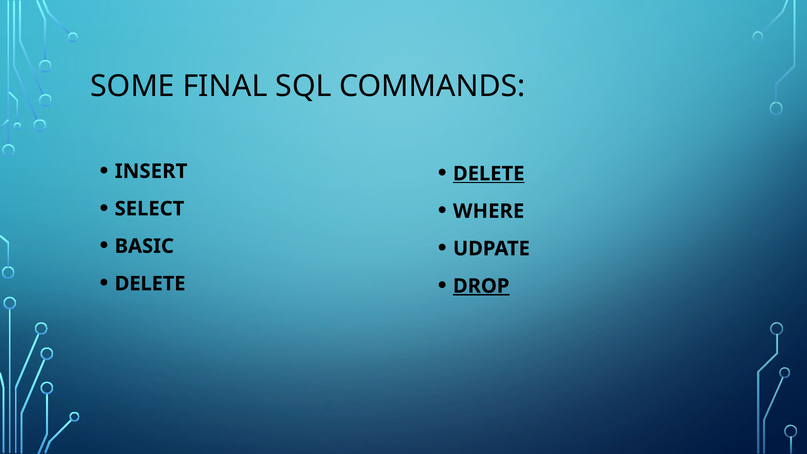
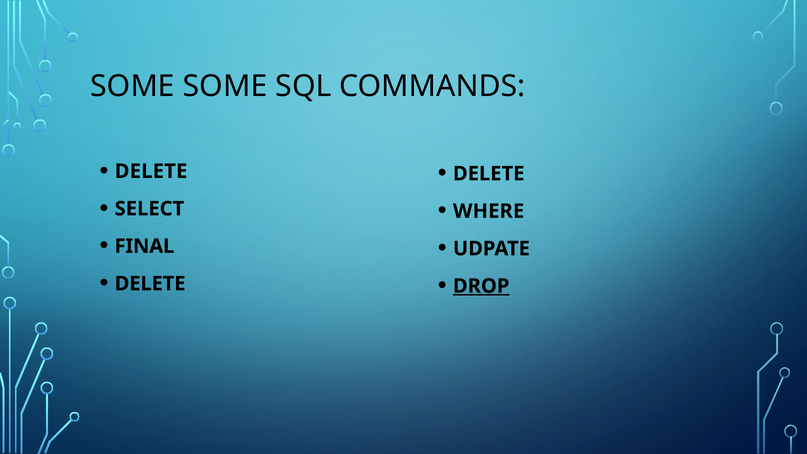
SOME FINAL: FINAL -> SOME
INSERT at (151, 171): INSERT -> DELETE
DELETE at (489, 174) underline: present -> none
BASIC: BASIC -> FINAL
